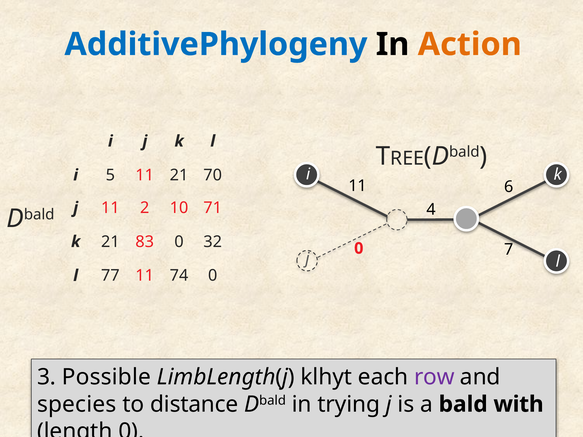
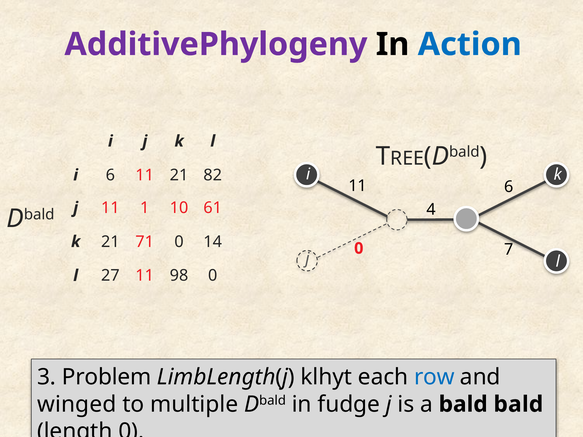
AdditivePhylogeny colour: blue -> purple
Action colour: orange -> blue
i 5: 5 -> 6
70: 70 -> 82
2: 2 -> 1
71: 71 -> 61
83: 83 -> 71
32: 32 -> 14
77: 77 -> 27
74: 74 -> 98
Possible: Possible -> Problem
row colour: purple -> blue
species: species -> winged
distance: distance -> multiple
trying: trying -> fudge
bald with: with -> bald
